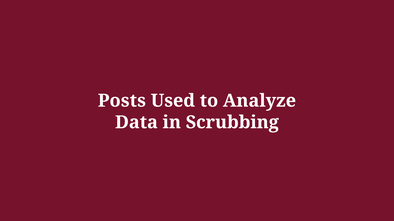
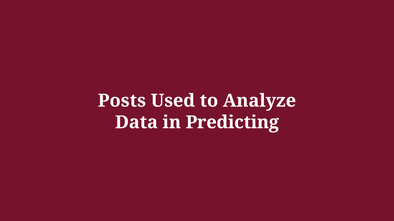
Scrubbing: Scrubbing -> Predicting
